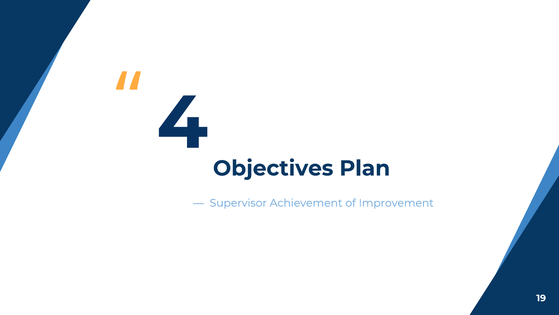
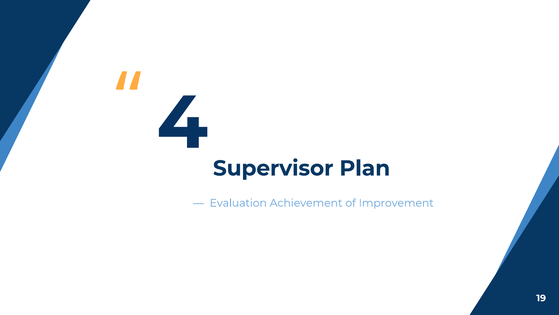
Objectives: Objectives -> Supervisor
Supervisor: Supervisor -> Evaluation
